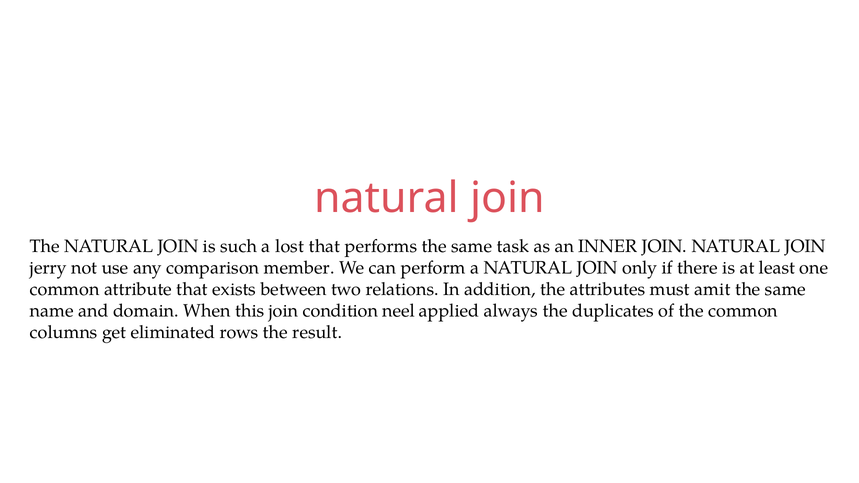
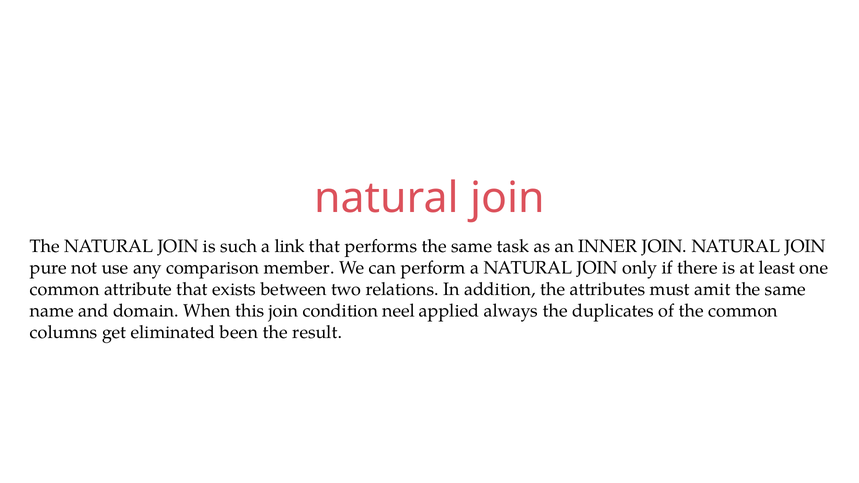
lost: lost -> link
jerry: jerry -> pure
rows: rows -> been
